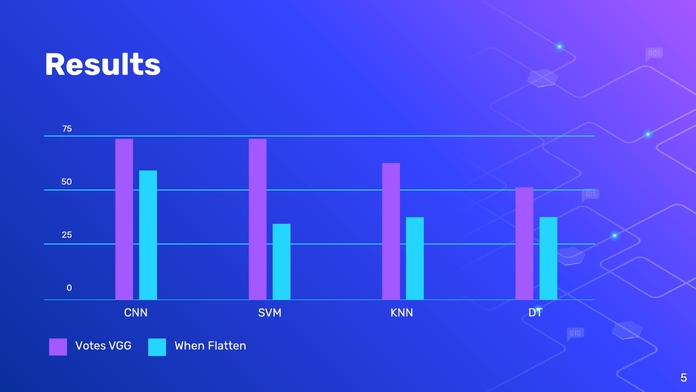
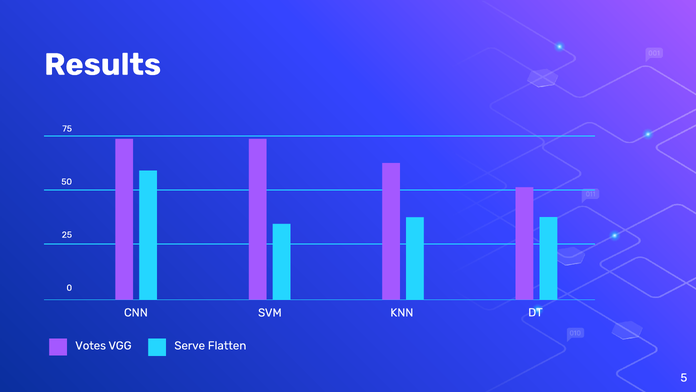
When: When -> Serve
